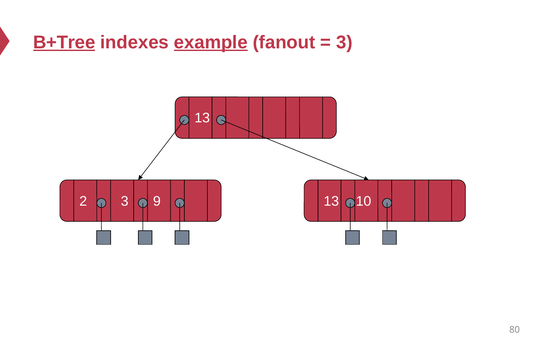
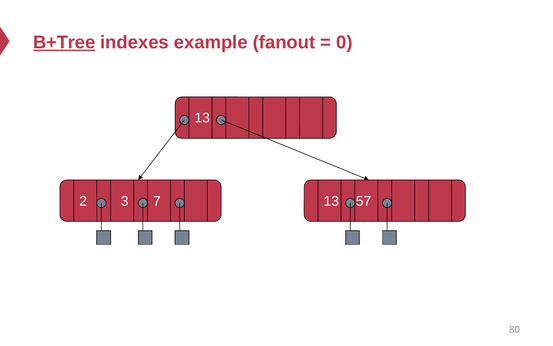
example underline: present -> none
3 at (344, 42): 3 -> 0
9: 9 -> 7
10: 10 -> 57
